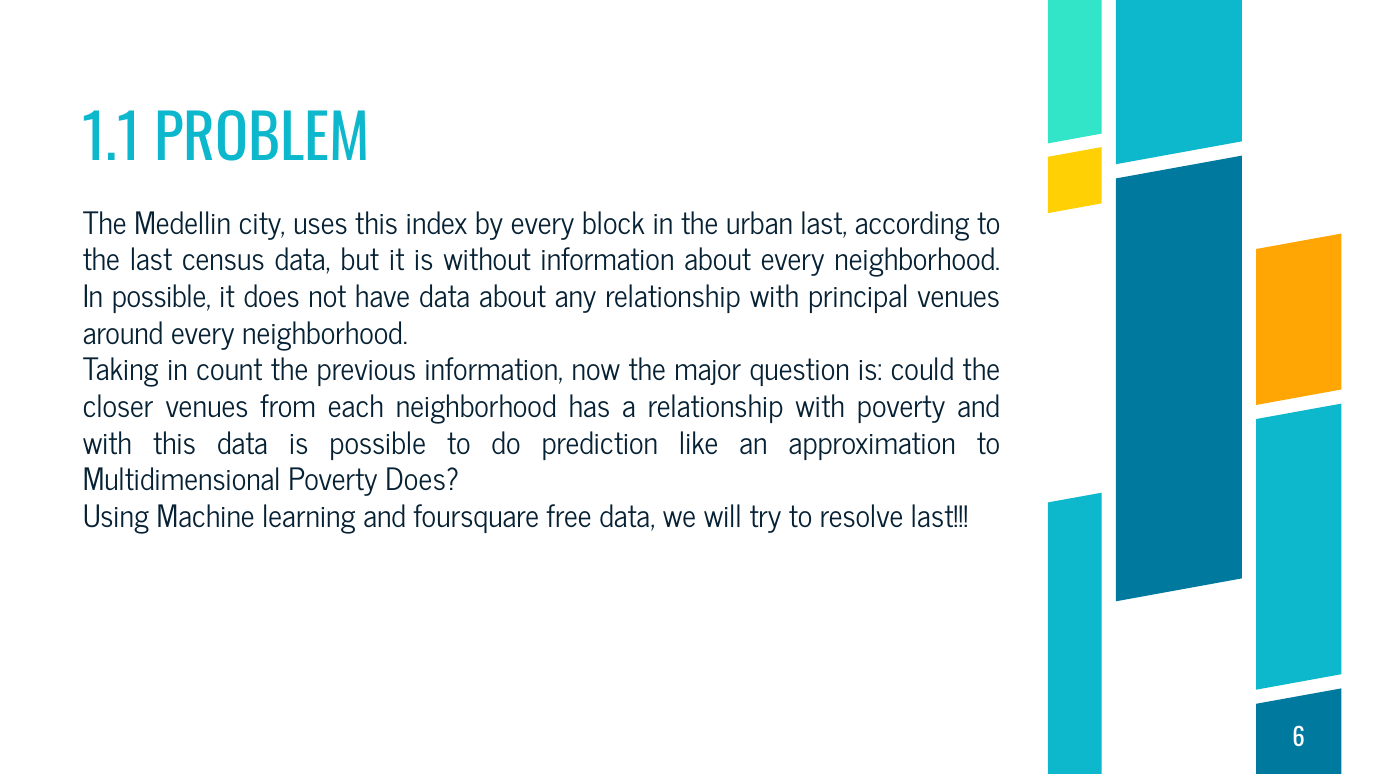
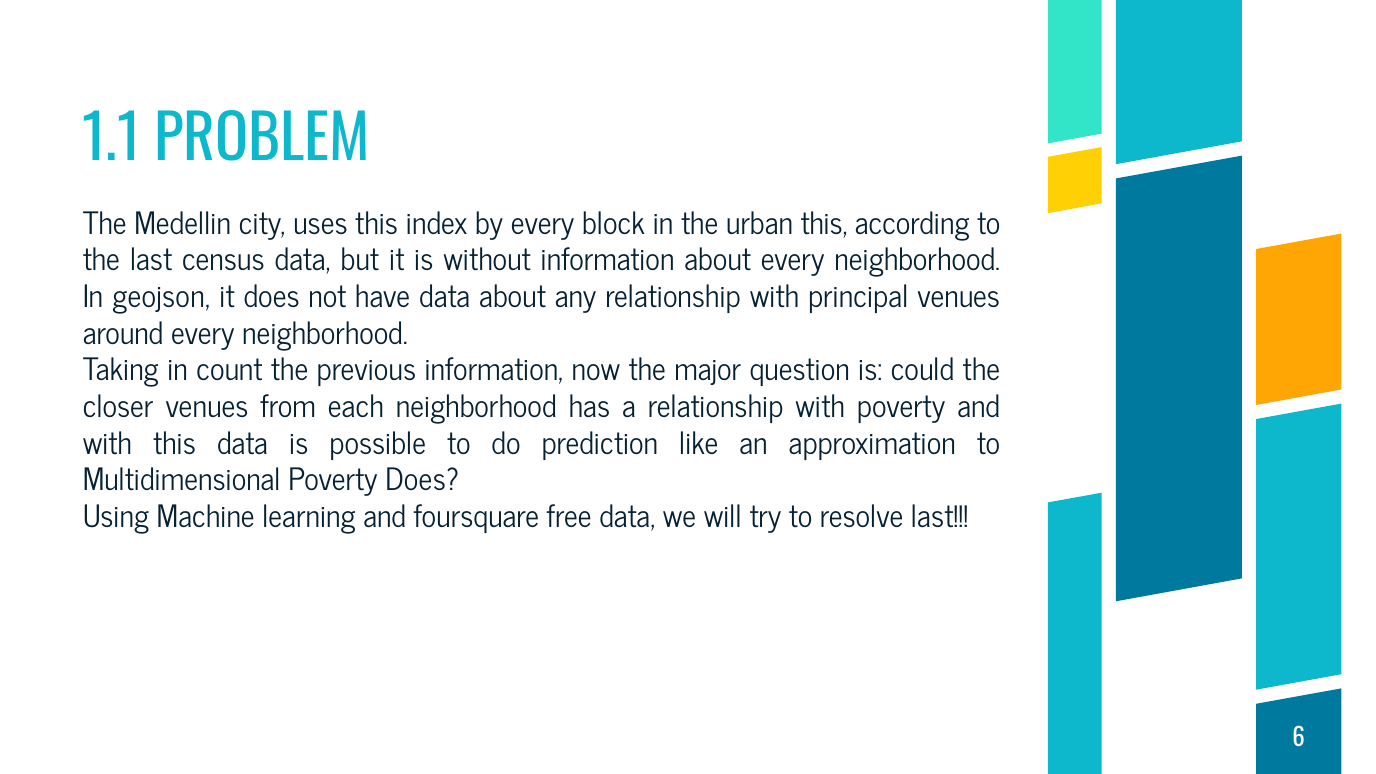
urban last: last -> this
In possible: possible -> geojson
